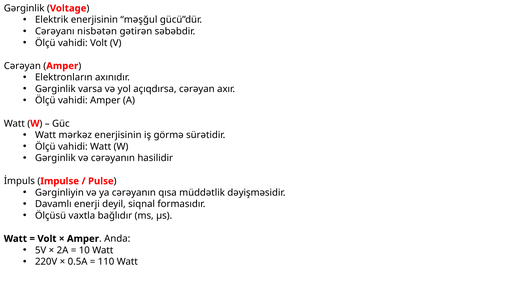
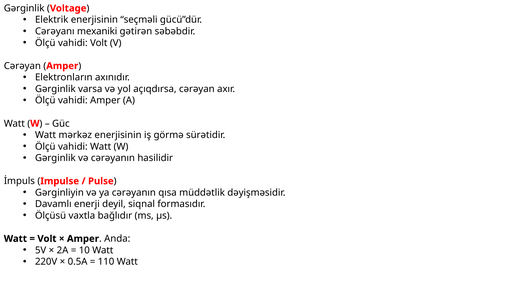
məşğul: məşğul -> seçməli
nisbətən: nisbətən -> mexaniki
